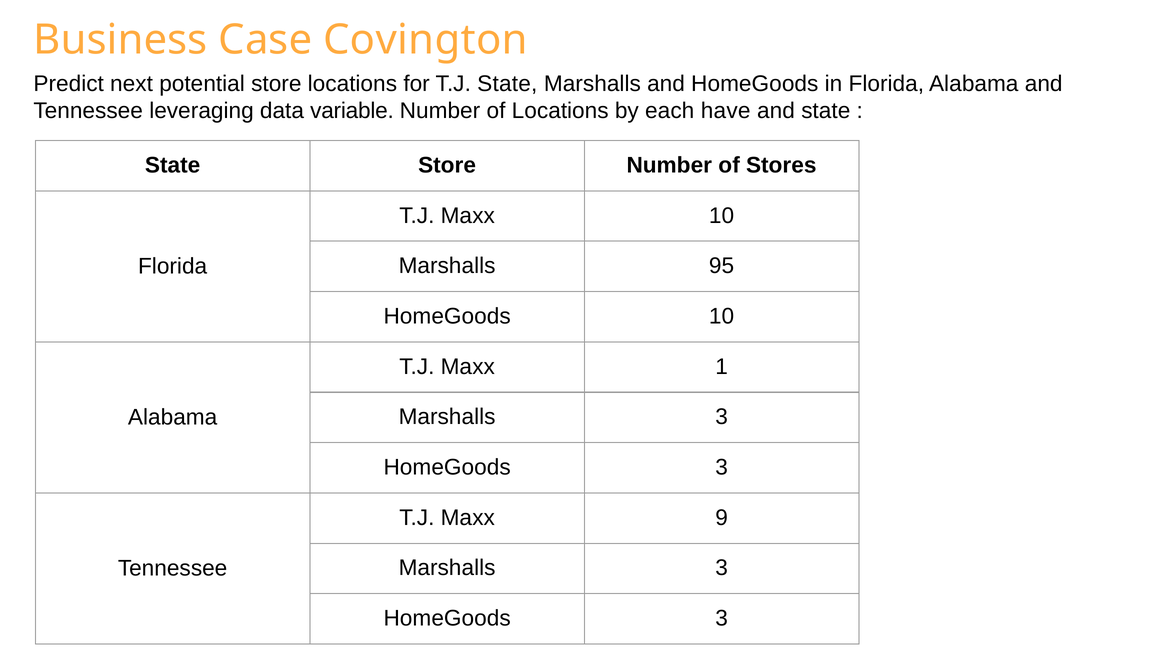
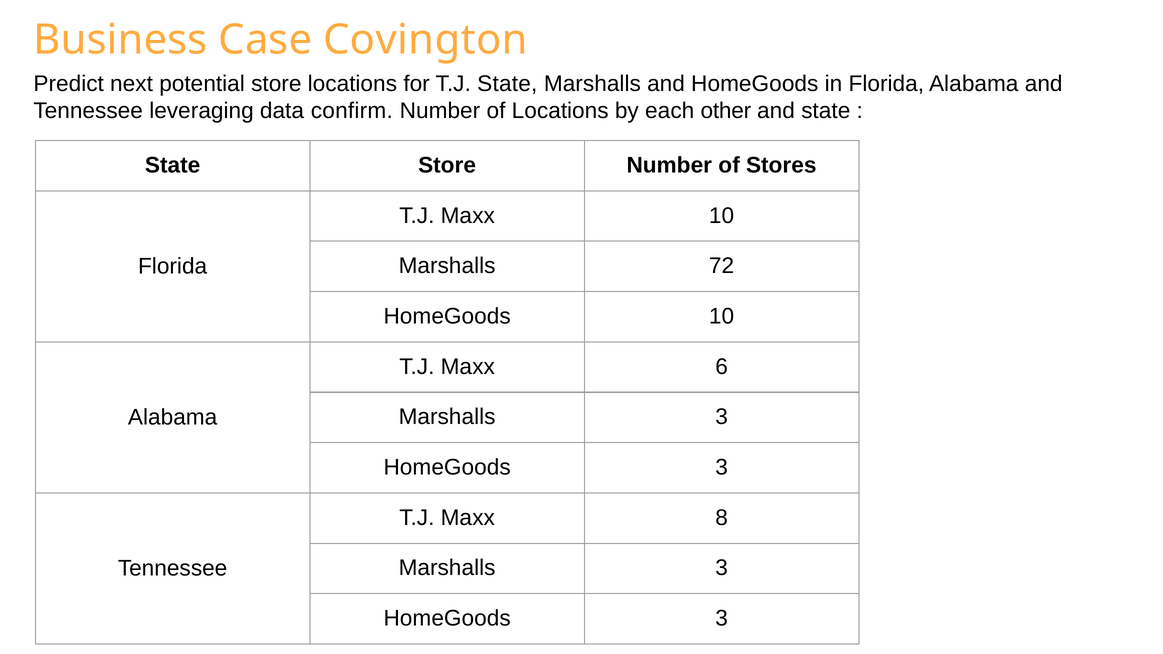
variable: variable -> confirm
have: have -> other
95: 95 -> 72
1: 1 -> 6
9: 9 -> 8
